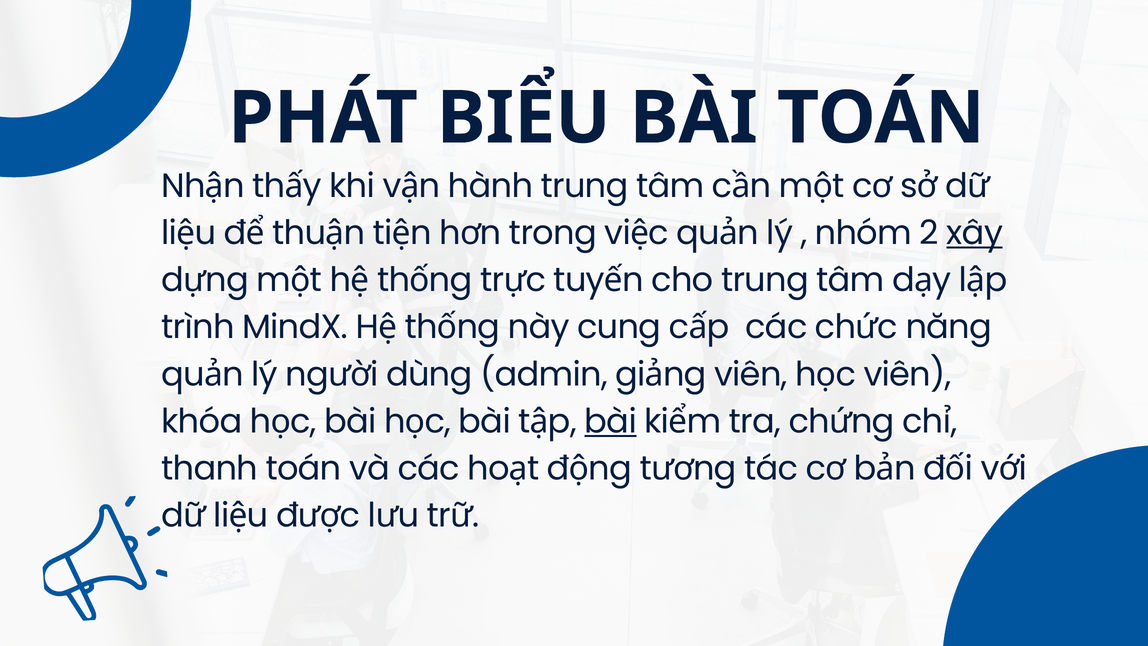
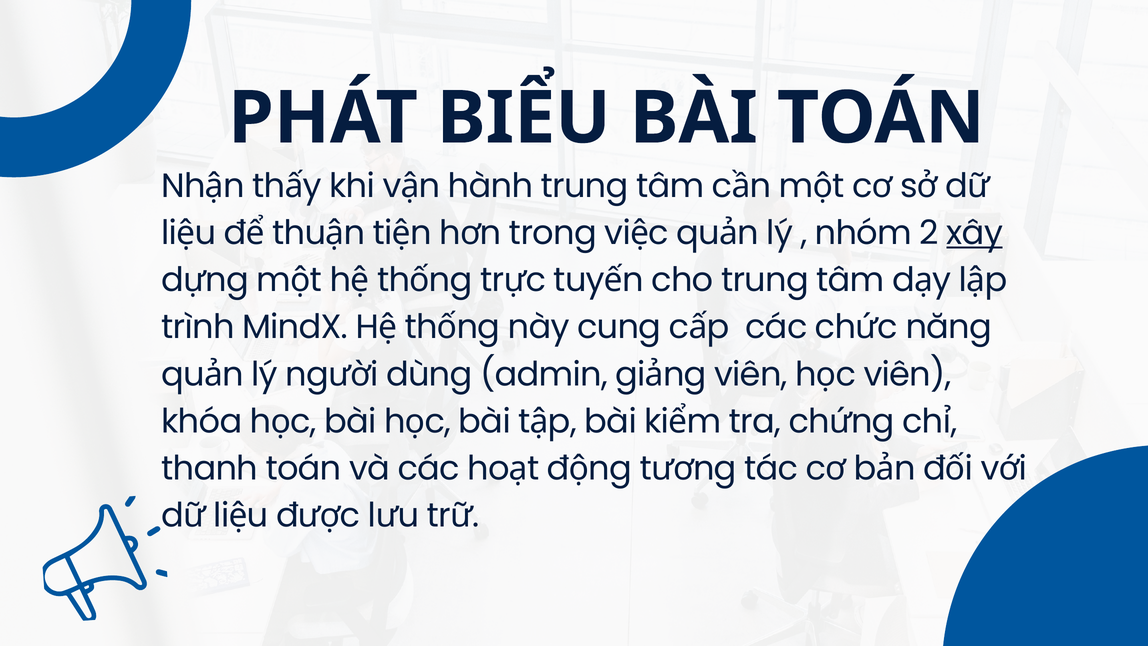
bài at (611, 421) underline: present -> none
